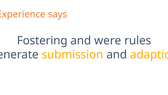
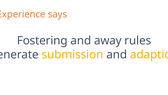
were: were -> away
